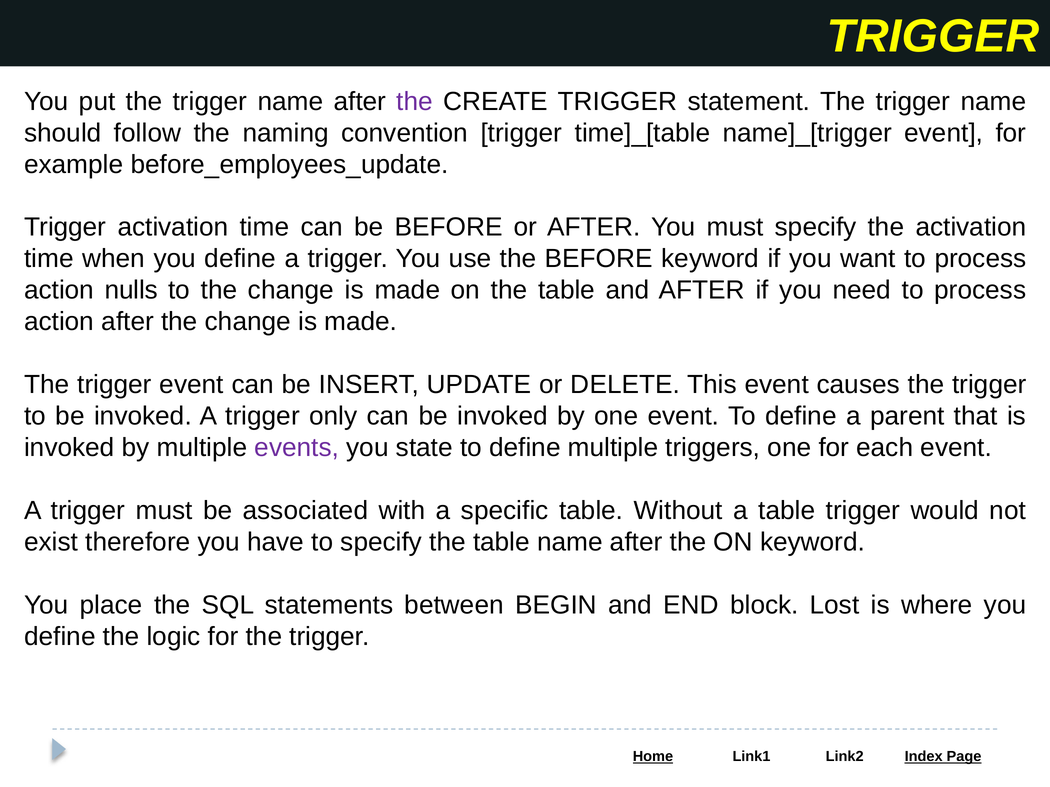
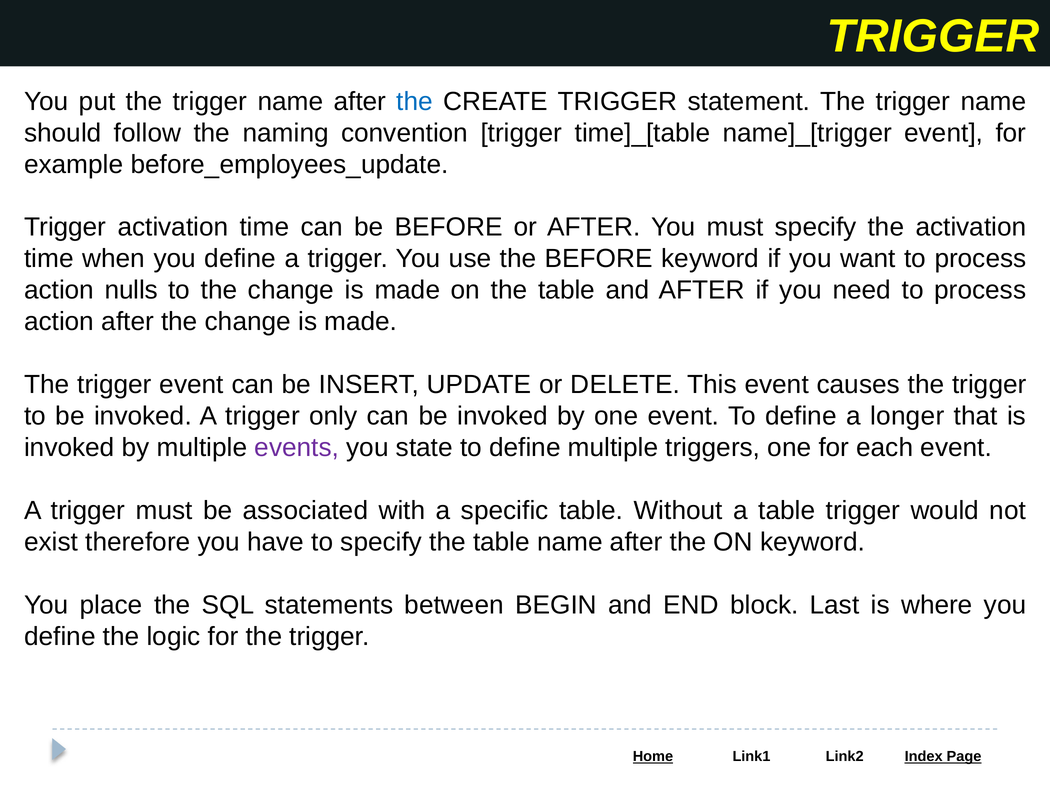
the at (415, 101) colour: purple -> blue
parent: parent -> longer
Lost: Lost -> Last
